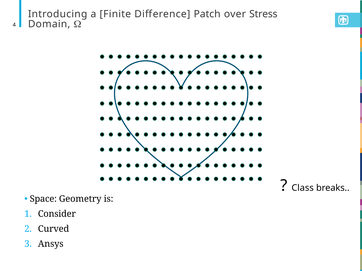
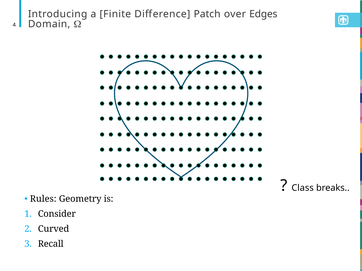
Stress: Stress -> Edges
Space: Space -> Rules
Ansys: Ansys -> Recall
